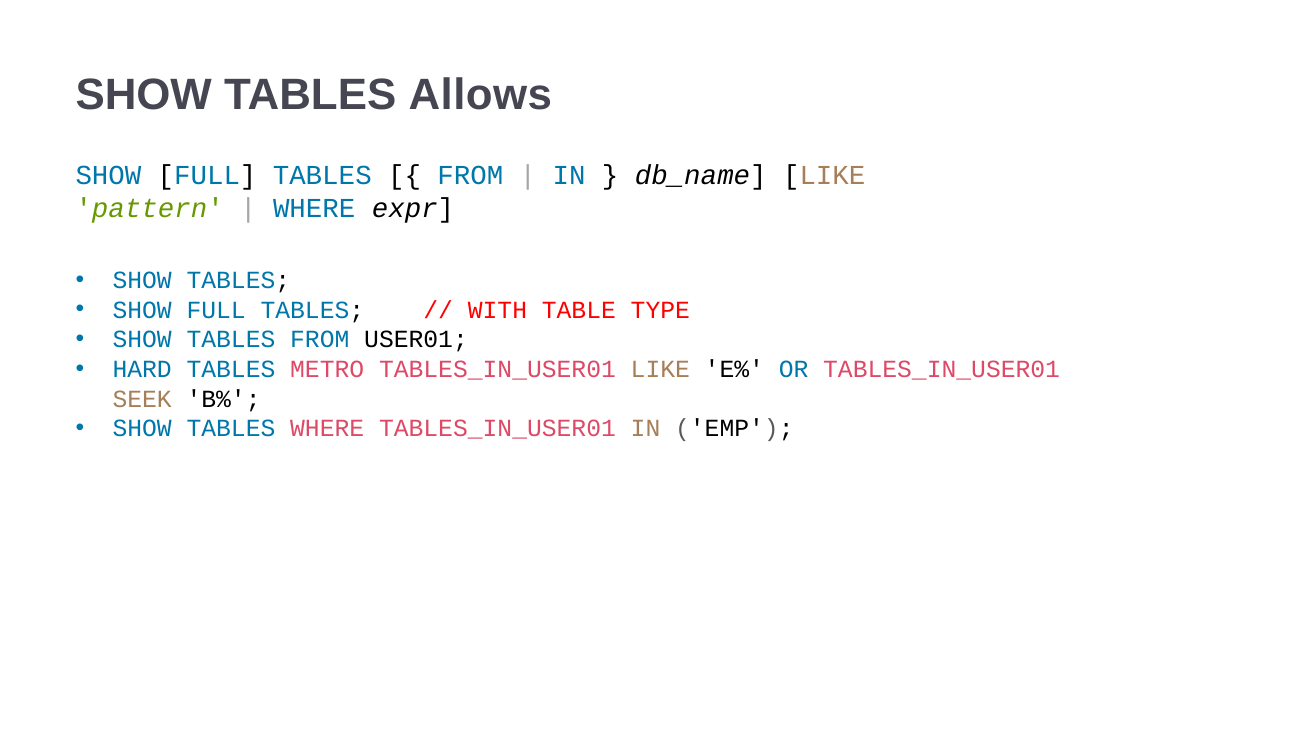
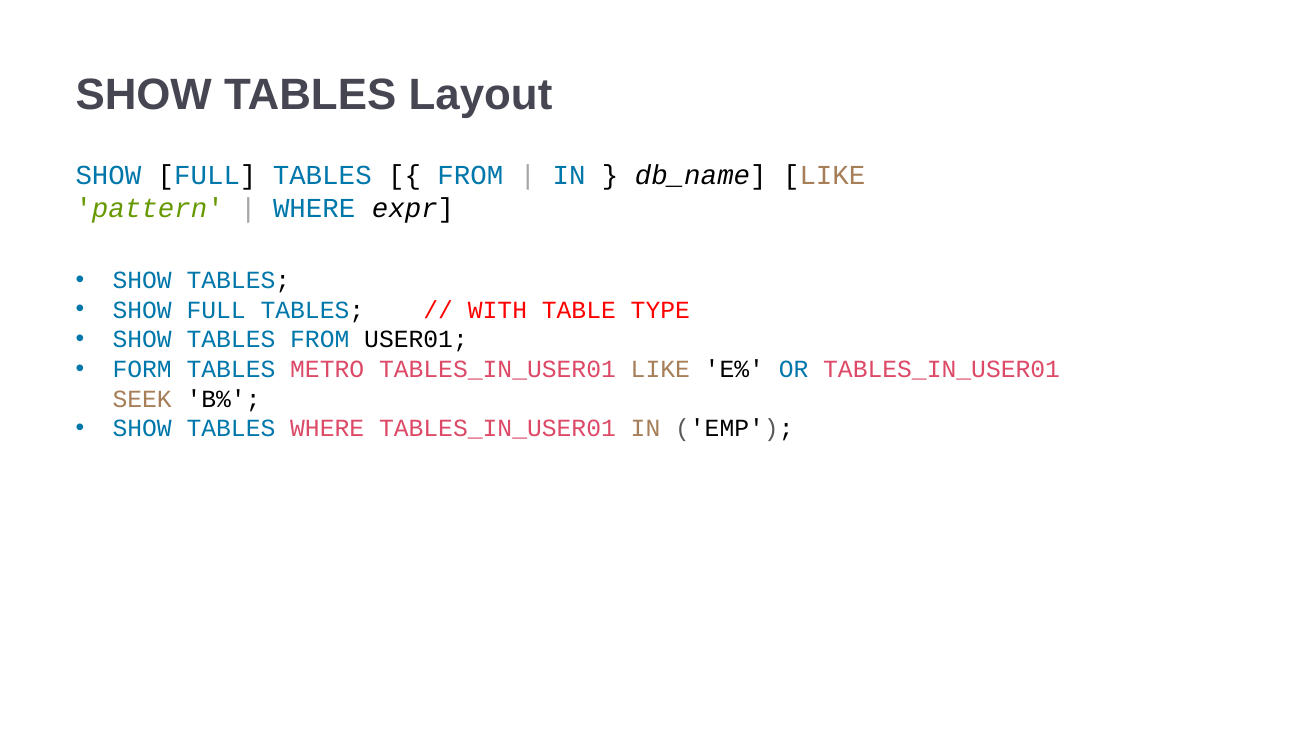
Allows: Allows -> Layout
HARD: HARD -> FORM
